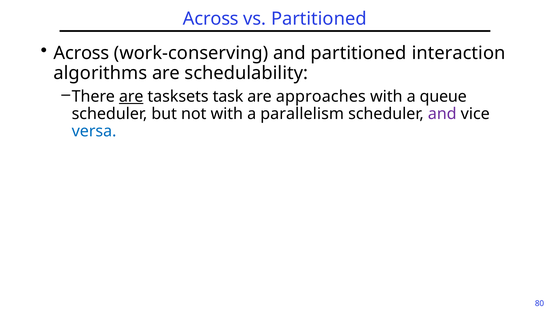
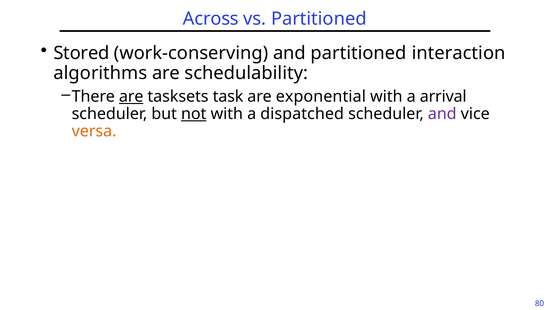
Across at (81, 53): Across -> Stored
approaches: approaches -> exponential
queue: queue -> arrival
not underline: none -> present
parallelism: parallelism -> dispatched
versa colour: blue -> orange
